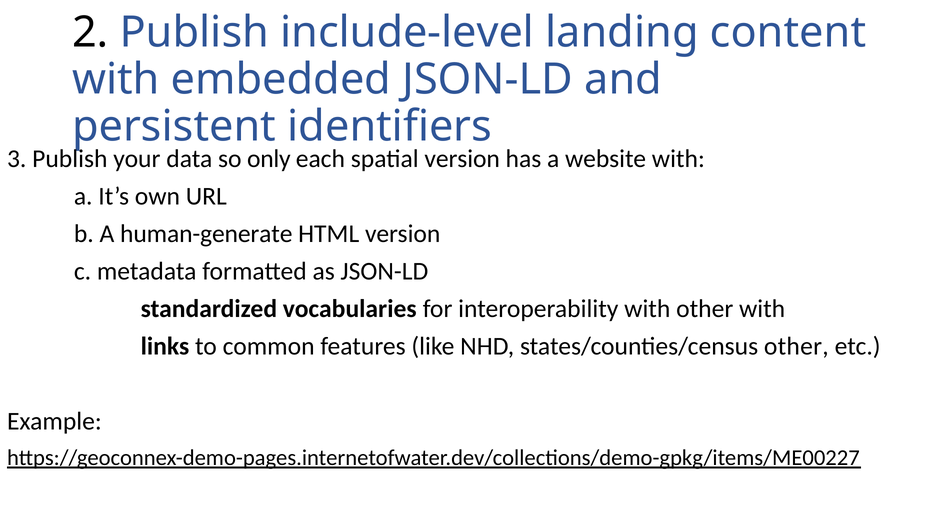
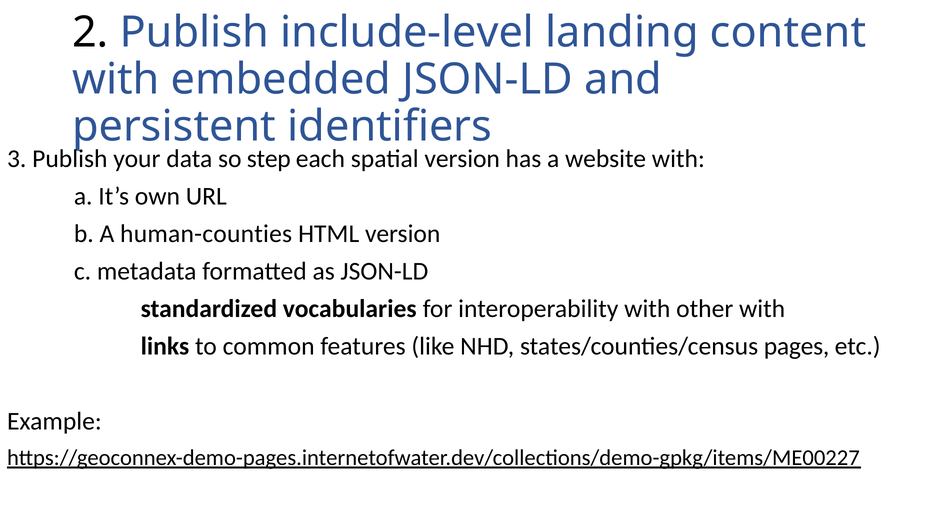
only: only -> step
human-generate: human-generate -> human-counties
states/counties/census other: other -> pages
